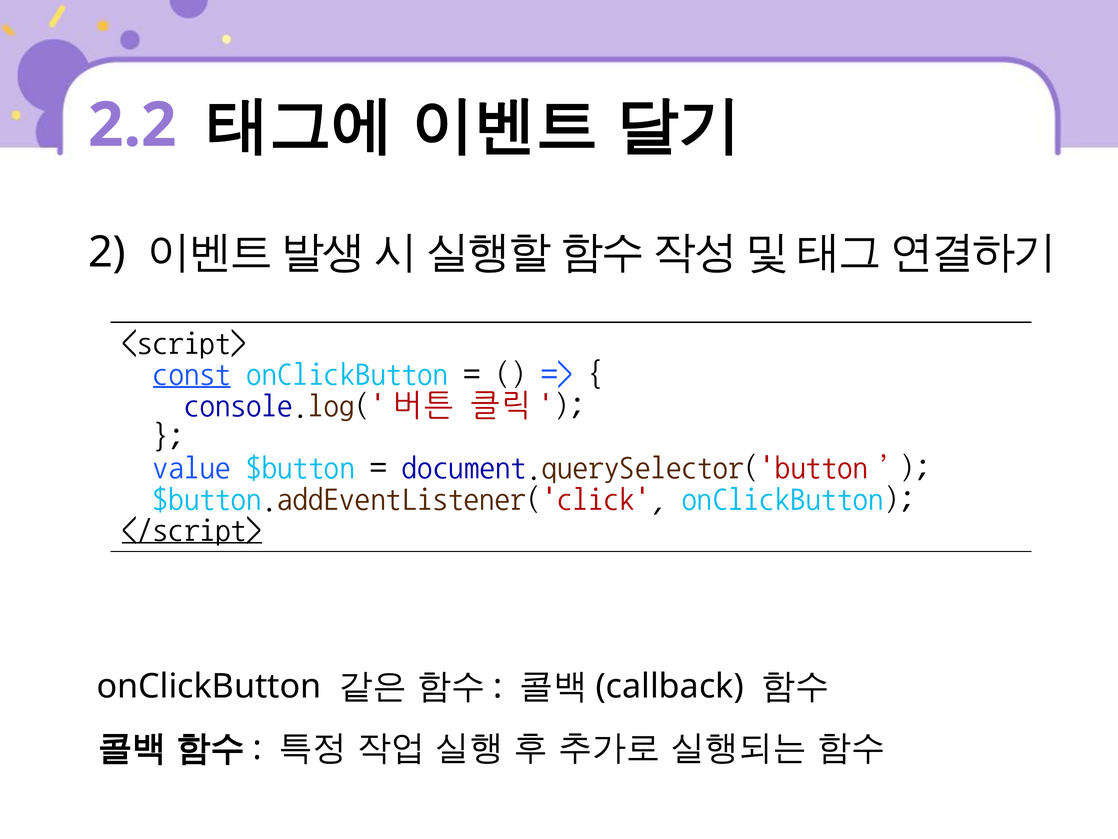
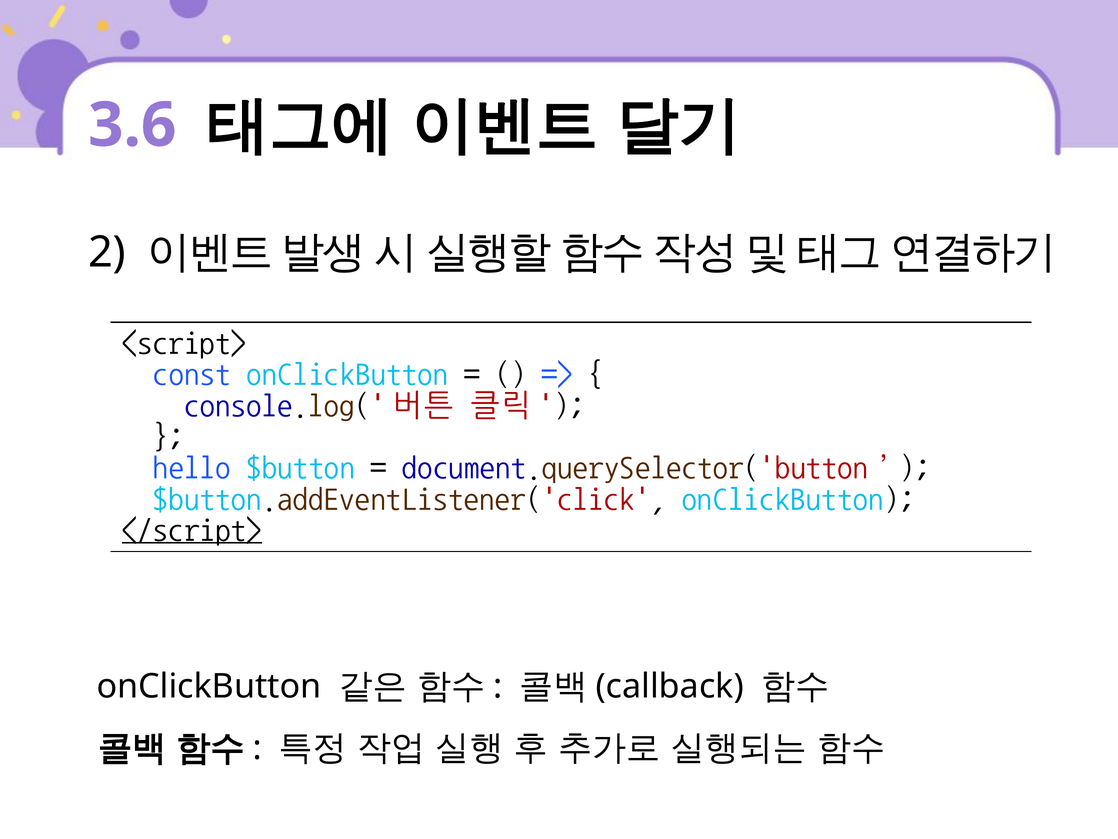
2.2: 2.2 -> 3.6
const underline: present -> none
value: value -> hello
